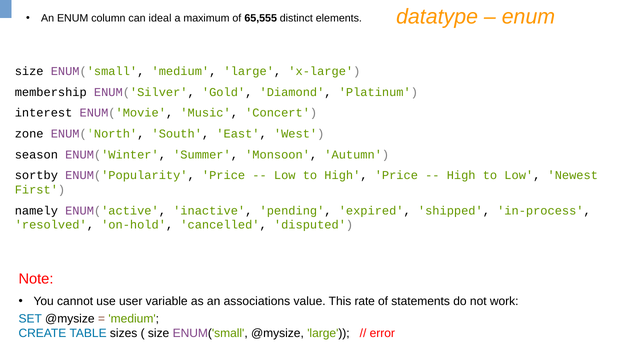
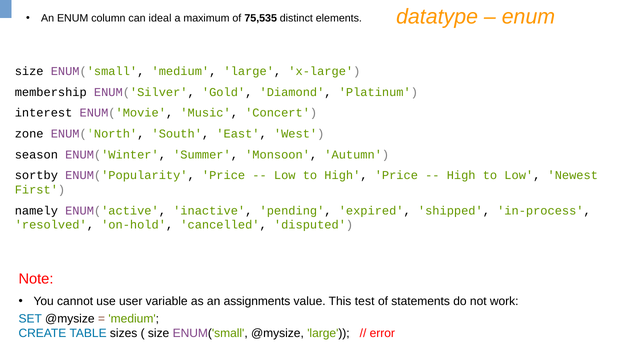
65,555: 65,555 -> 75,535
associations: associations -> assignments
rate: rate -> test
